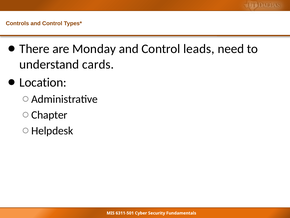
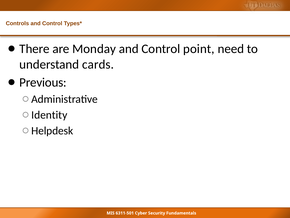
leads: leads -> point
Location: Location -> Previous
Chapter: Chapter -> Identity
